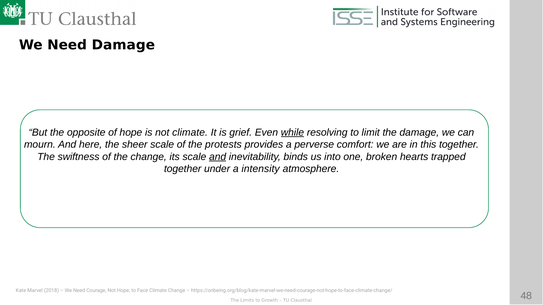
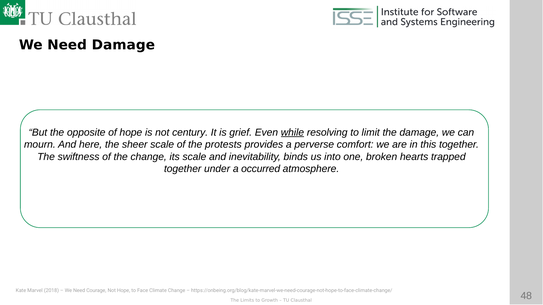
not climate: climate -> century
and at (218, 157) underline: present -> none
intensity: intensity -> occurred
